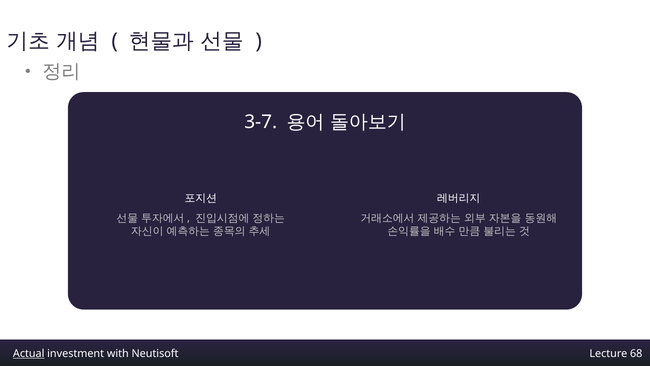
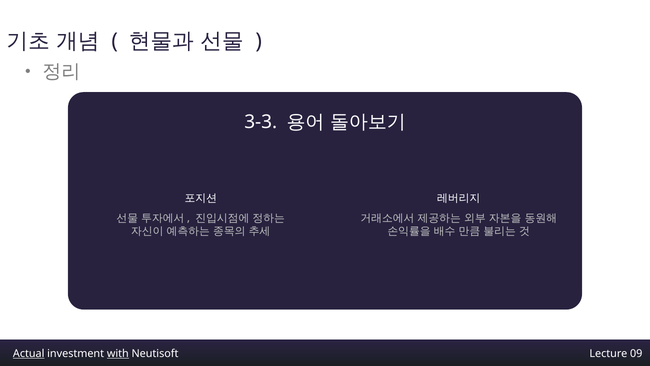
3-7: 3-7 -> 3-3
with underline: none -> present
68: 68 -> 09
